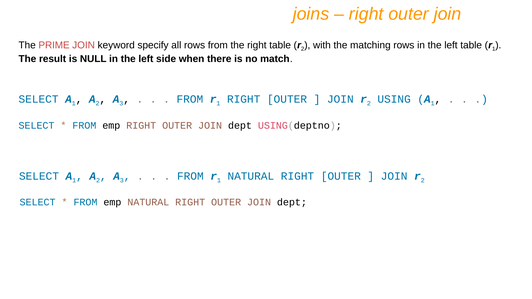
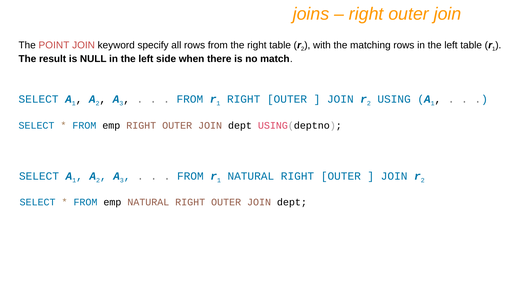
PRIME: PRIME -> POINT
